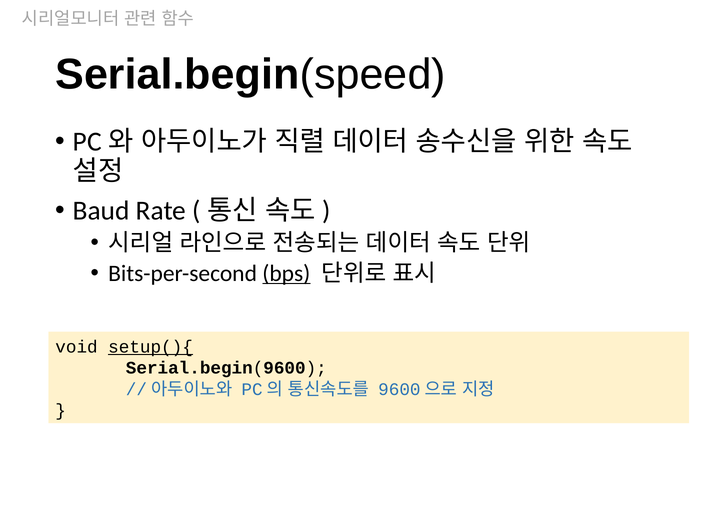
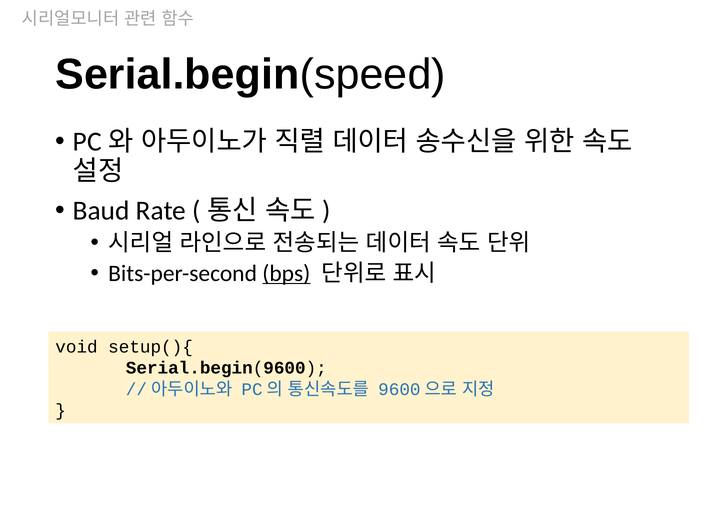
setup(){ underline: present -> none
